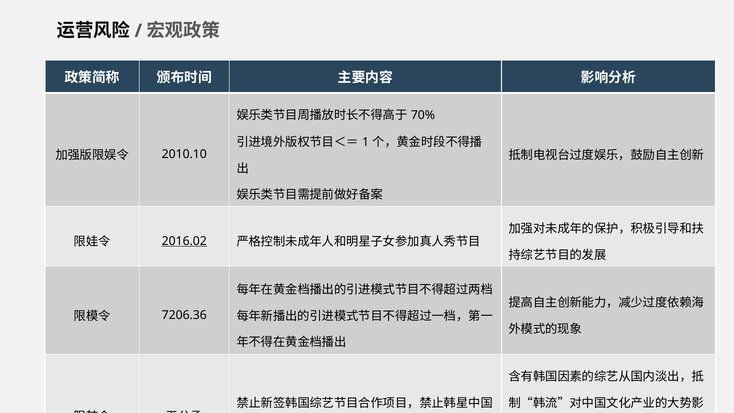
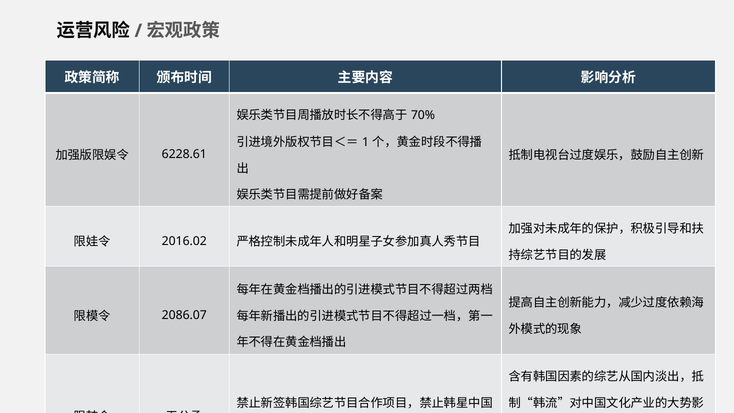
2010.10: 2010.10 -> 6228.61
2016.02 underline: present -> none
7206.36: 7206.36 -> 2086.07
